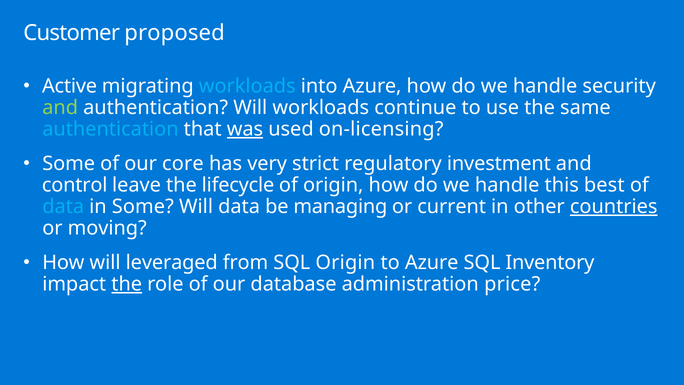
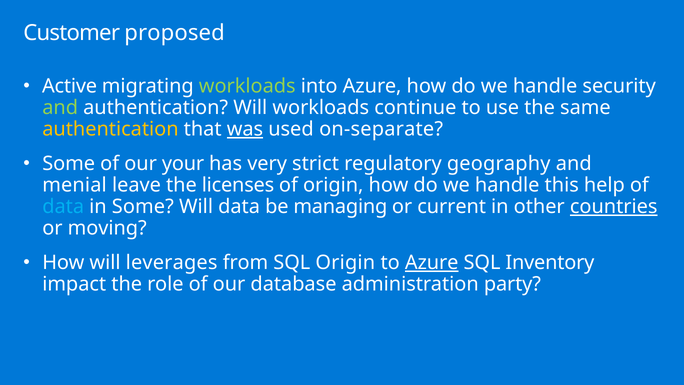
workloads at (247, 86) colour: light blue -> light green
authentication at (110, 129) colour: light blue -> yellow
on-licensing: on-licensing -> on-separate
core: core -> your
investment: investment -> geography
control: control -> menial
lifecycle: lifecycle -> licenses
best: best -> help
leveraged: leveraged -> leverages
Azure at (432, 262) underline: none -> present
the at (127, 284) underline: present -> none
price: price -> party
